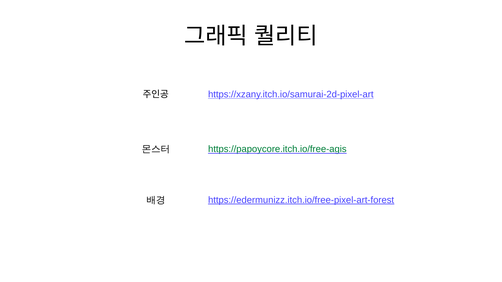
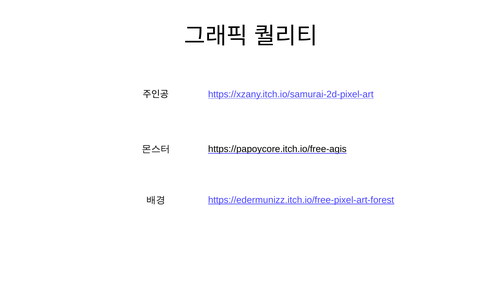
https://papoycore.itch.io/free-agis colour: green -> black
